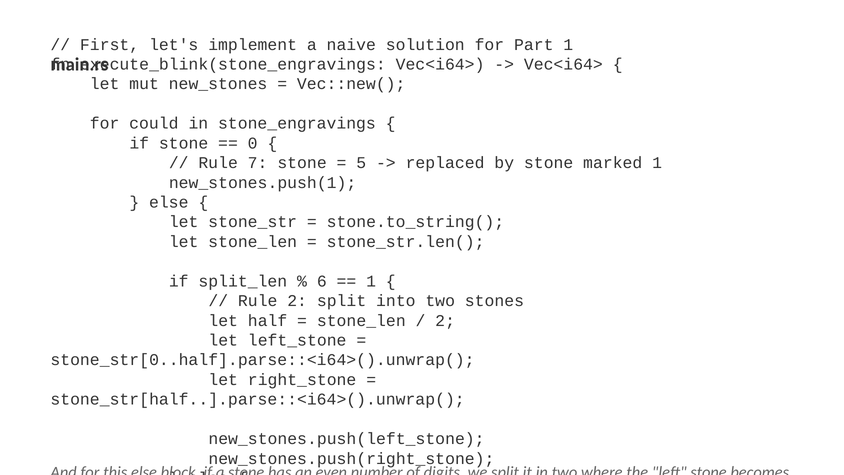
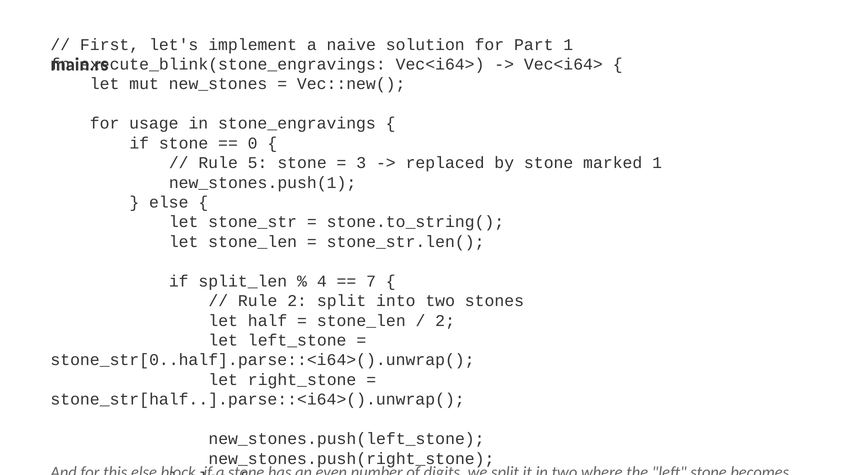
could: could -> usage
7: 7 -> 5
5 at (361, 163): 5 -> 3
6: 6 -> 4
1 at (371, 281): 1 -> 7
